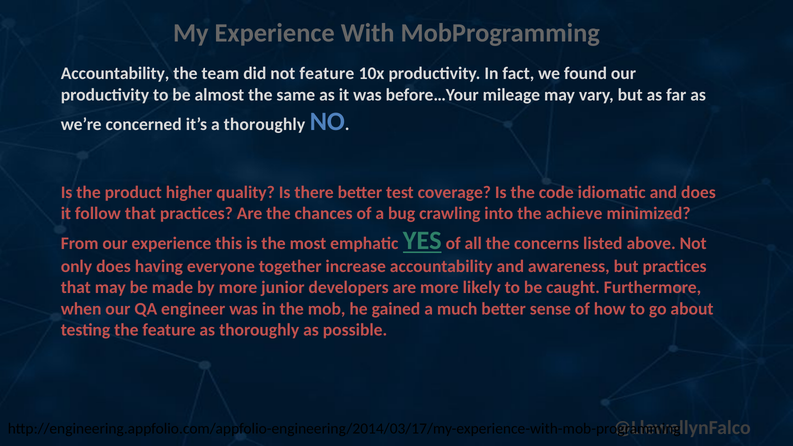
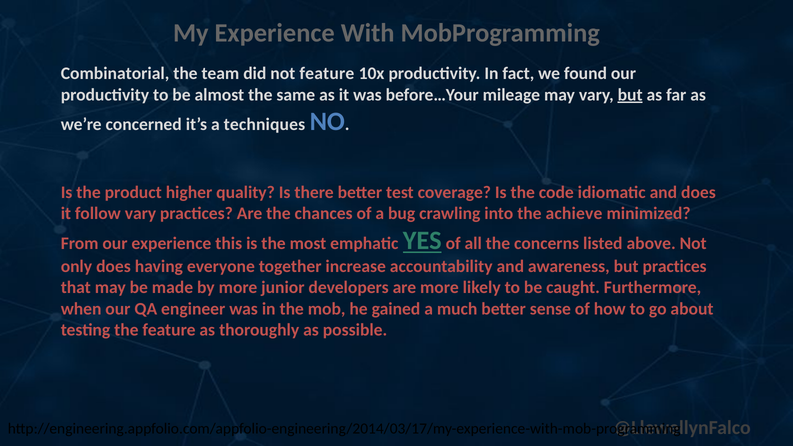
Accountability at (115, 74): Accountability -> Combinatorial
but at (630, 95) underline: none -> present
a thoroughly: thoroughly -> techniques
follow that: that -> vary
